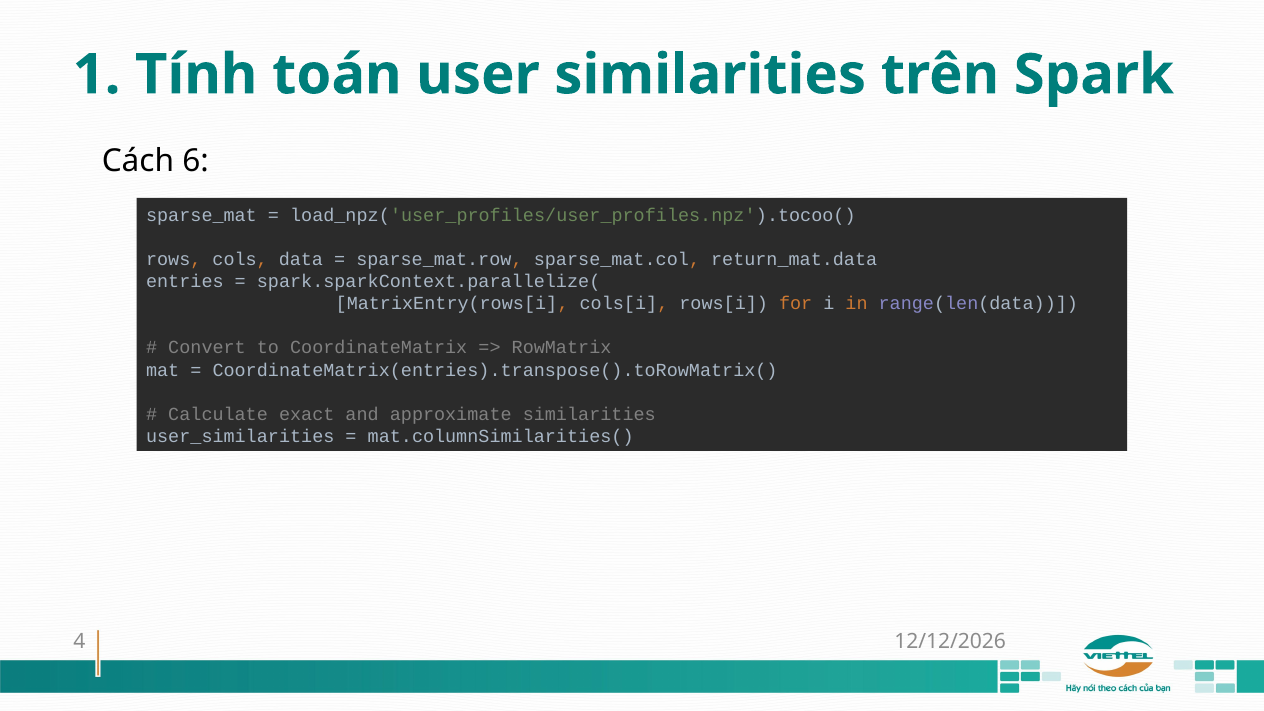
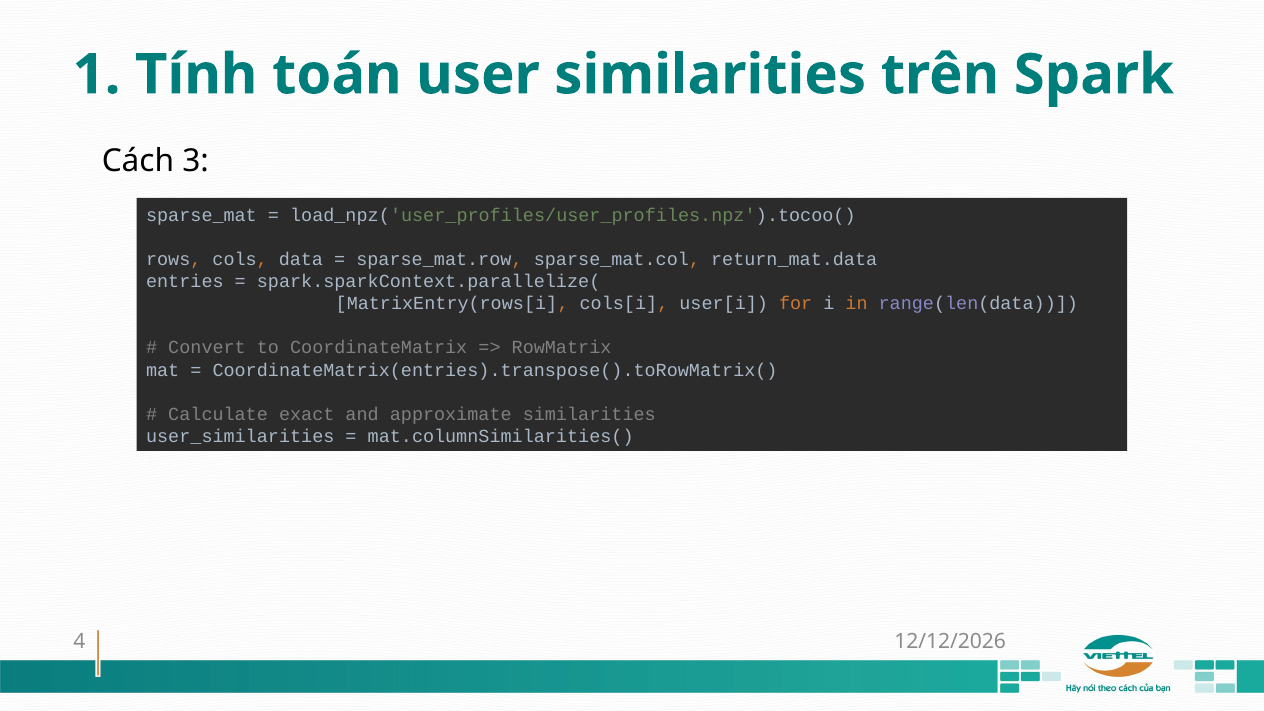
6: 6 -> 3
rows[i: rows[i -> user[i
